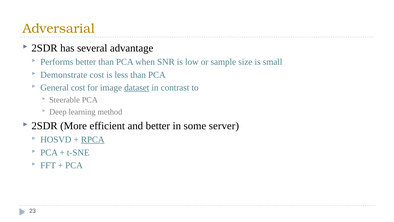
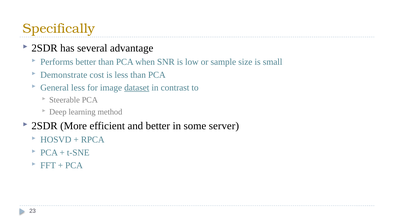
Adversarial: Adversarial -> Specifically
General cost: cost -> less
RPCA underline: present -> none
